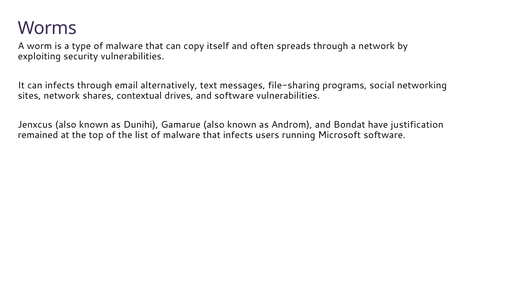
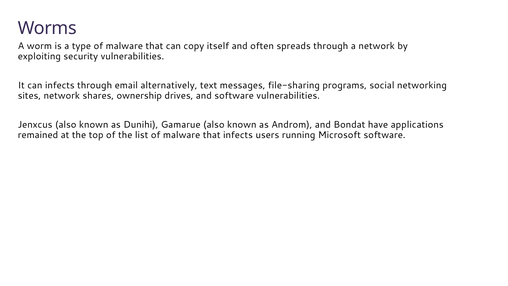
contextual: contextual -> ownership
justification: justification -> applications
